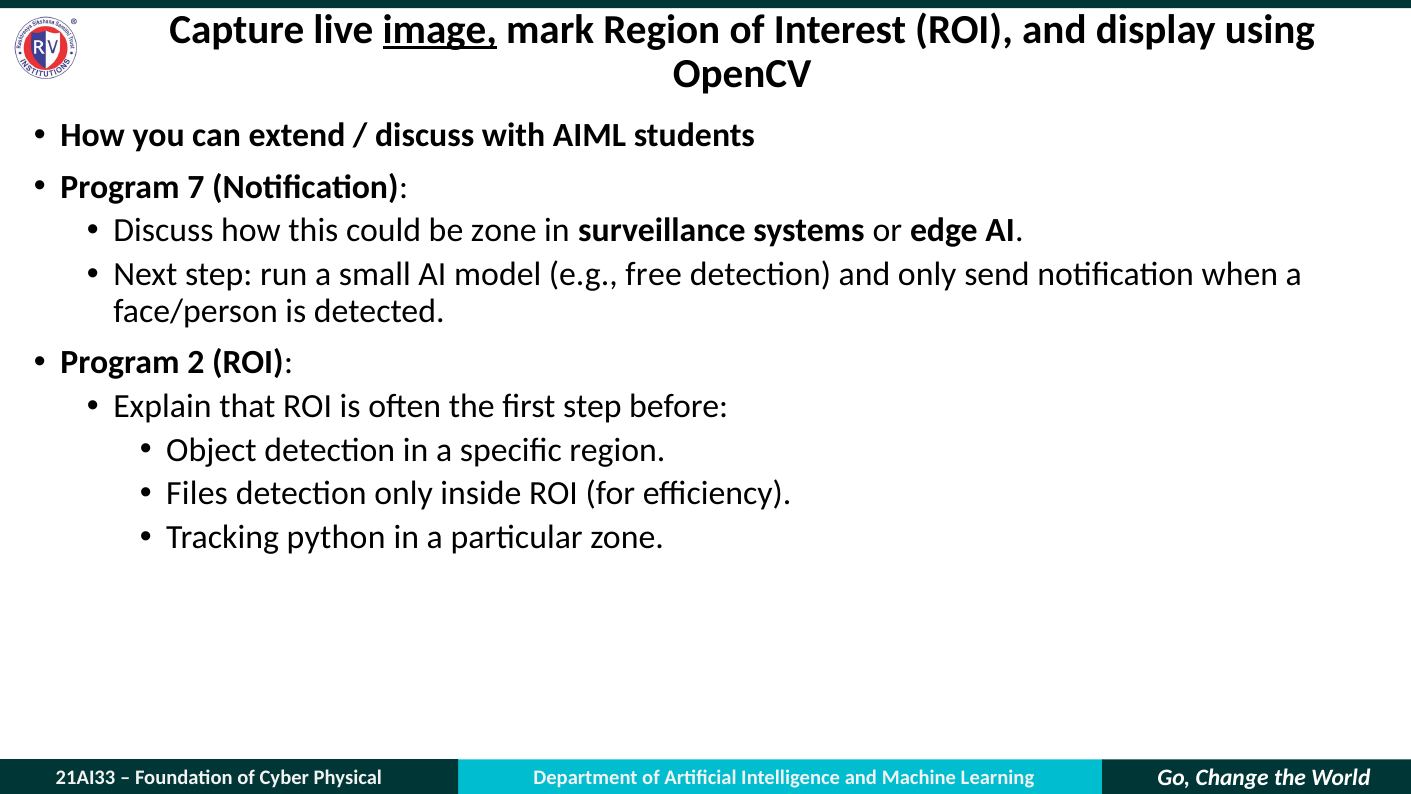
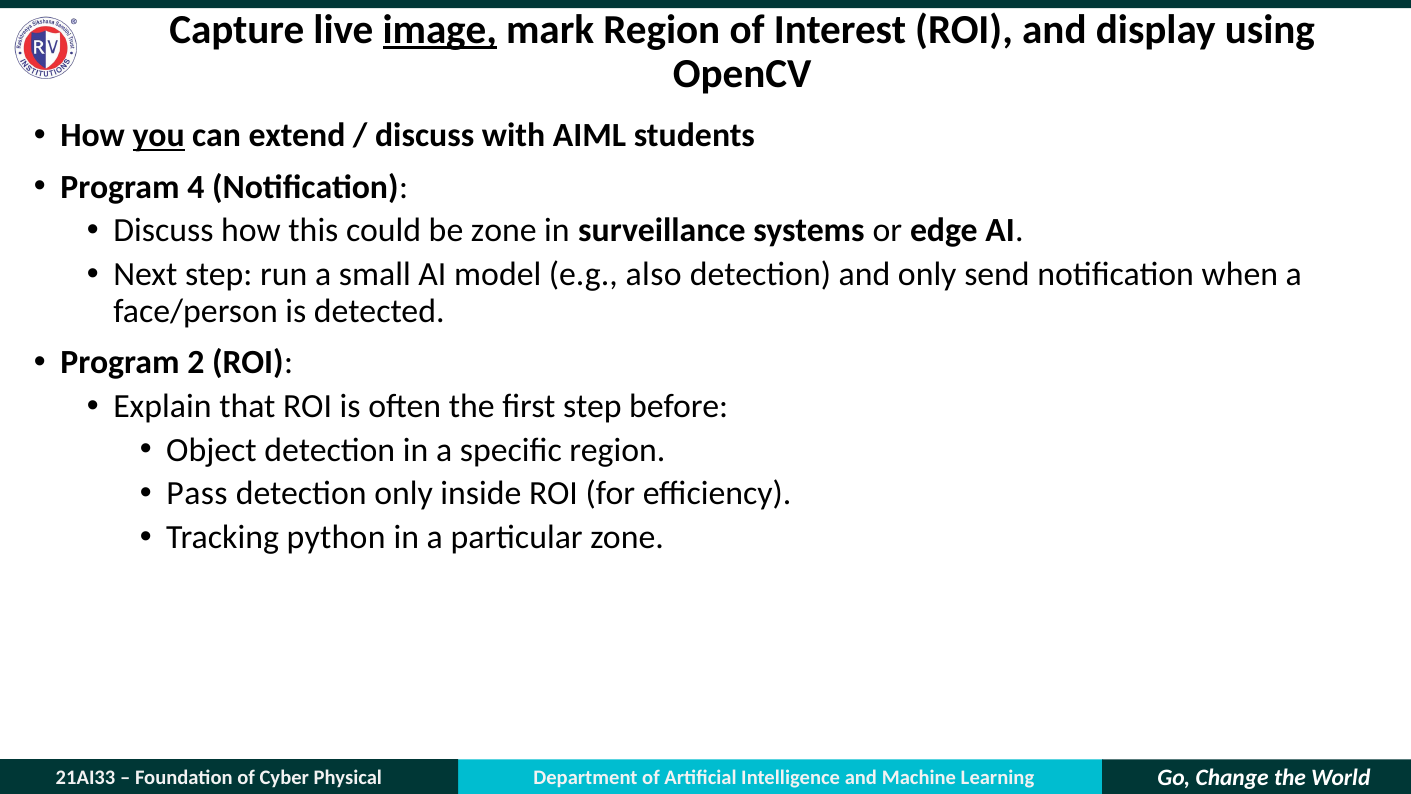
you underline: none -> present
7: 7 -> 4
free: free -> also
Files: Files -> Pass
